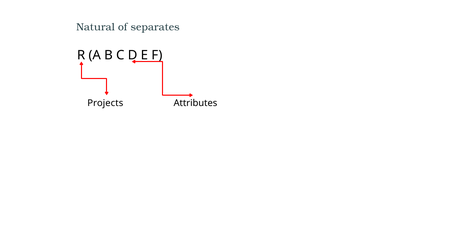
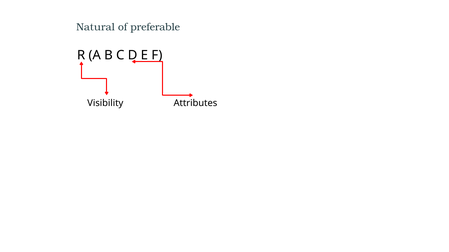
separates: separates -> preferable
Projects: Projects -> Visibility
